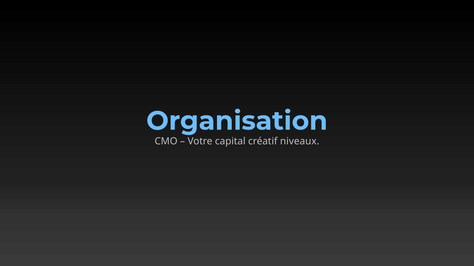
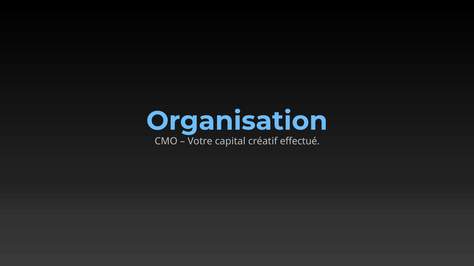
niveaux: niveaux -> effectué
